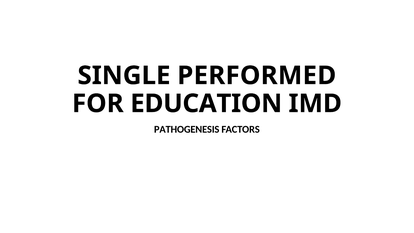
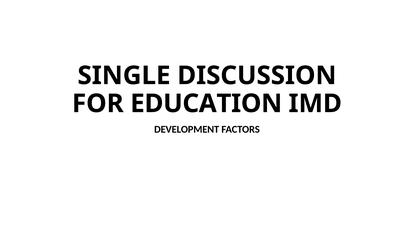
PERFORMED: PERFORMED -> DISCUSSION
PATHOGENESIS: PATHOGENESIS -> DEVELOPMENT
